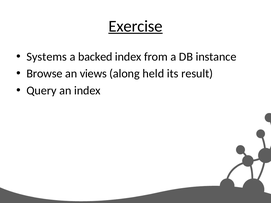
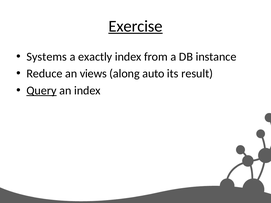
backed: backed -> exactly
Browse: Browse -> Reduce
held: held -> auto
Query underline: none -> present
